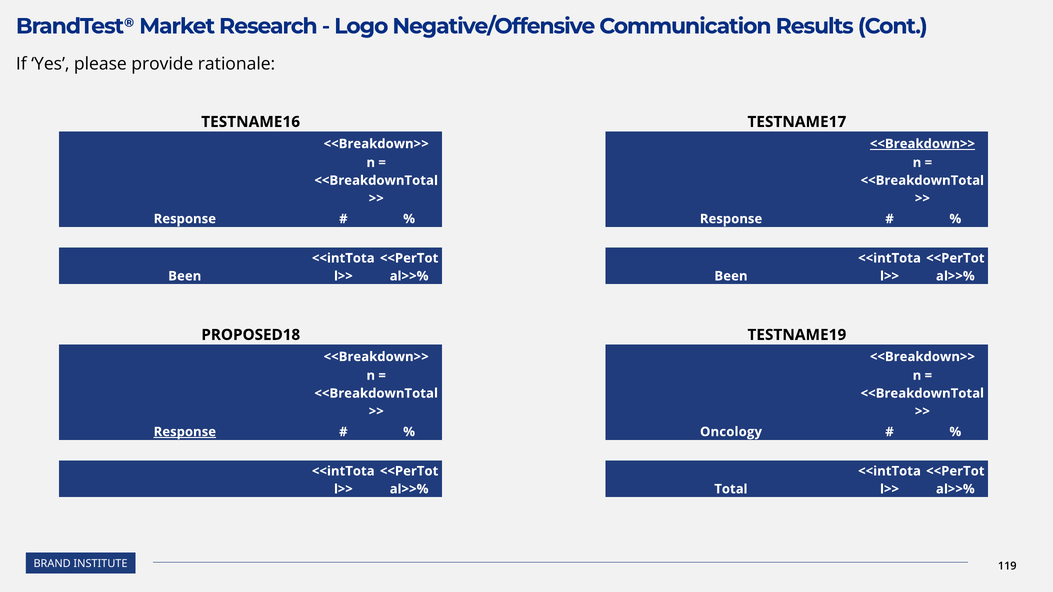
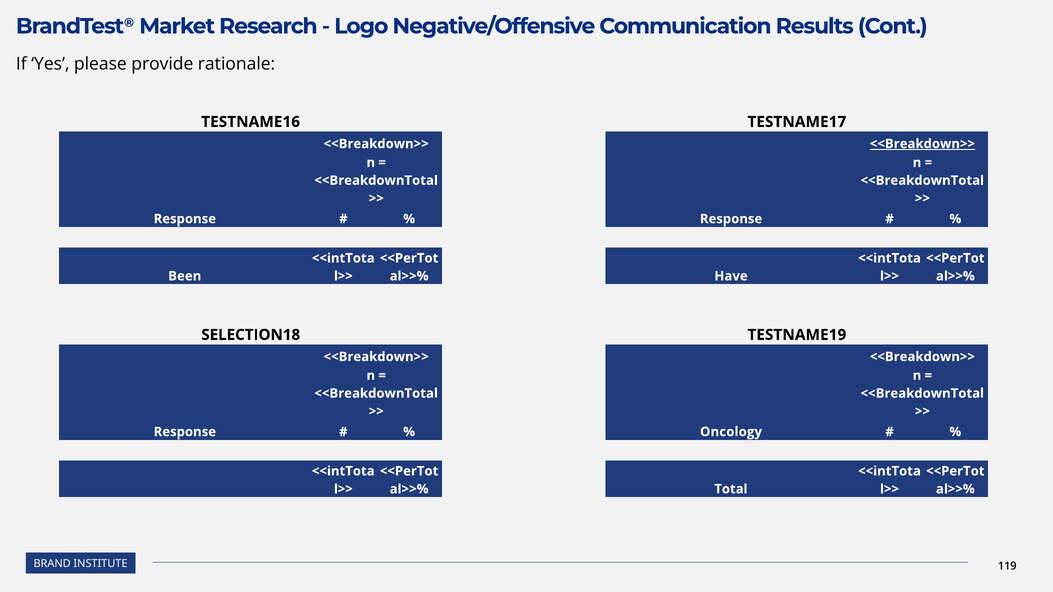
Been at (731, 276): Been -> Have
PROPOSED18: PROPOSED18 -> SELECTION18
Response at (185, 432) underline: present -> none
